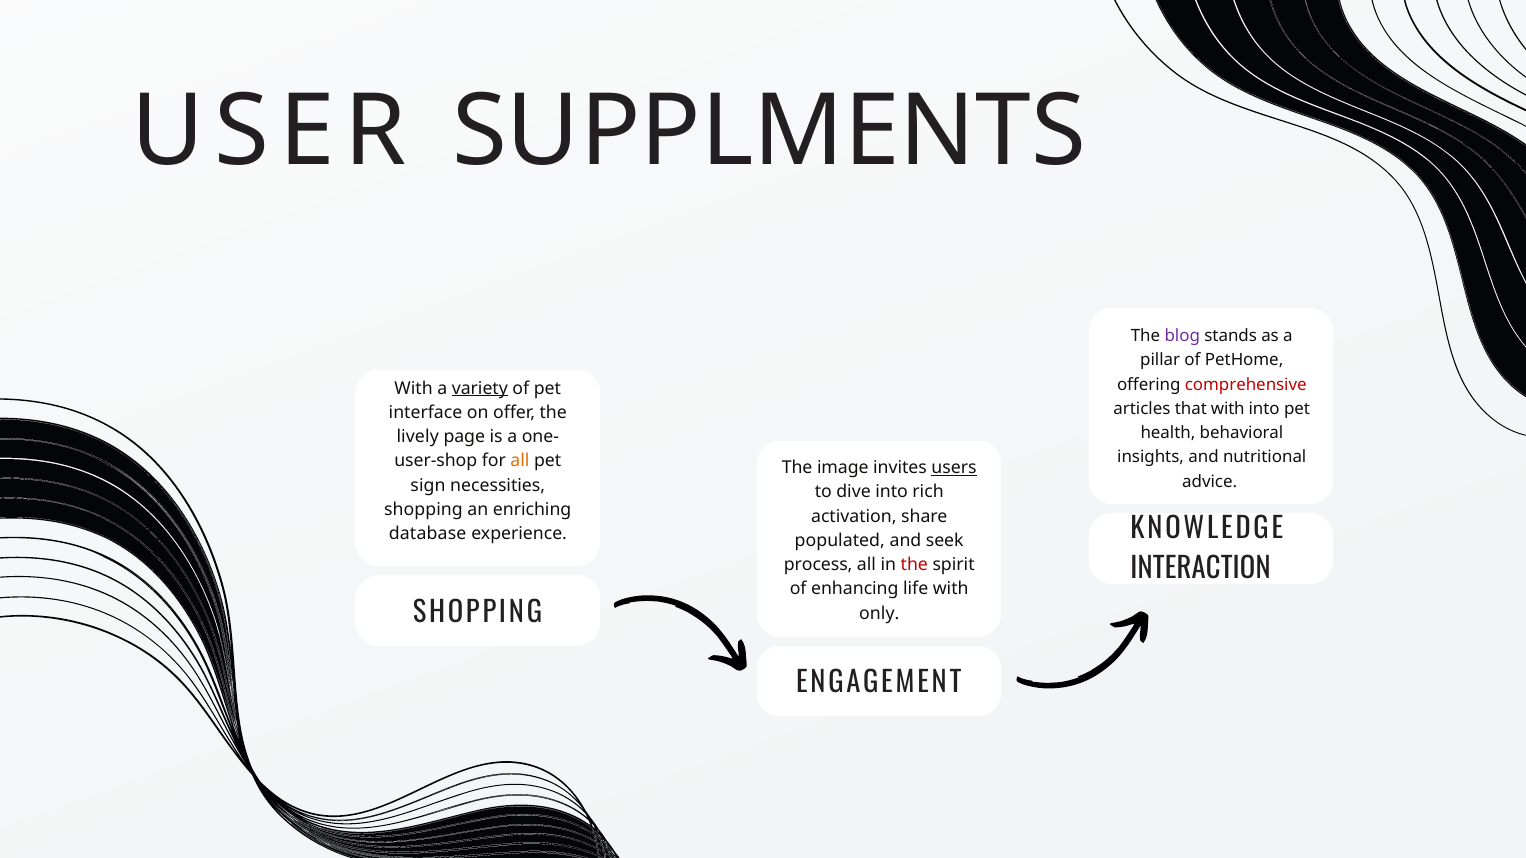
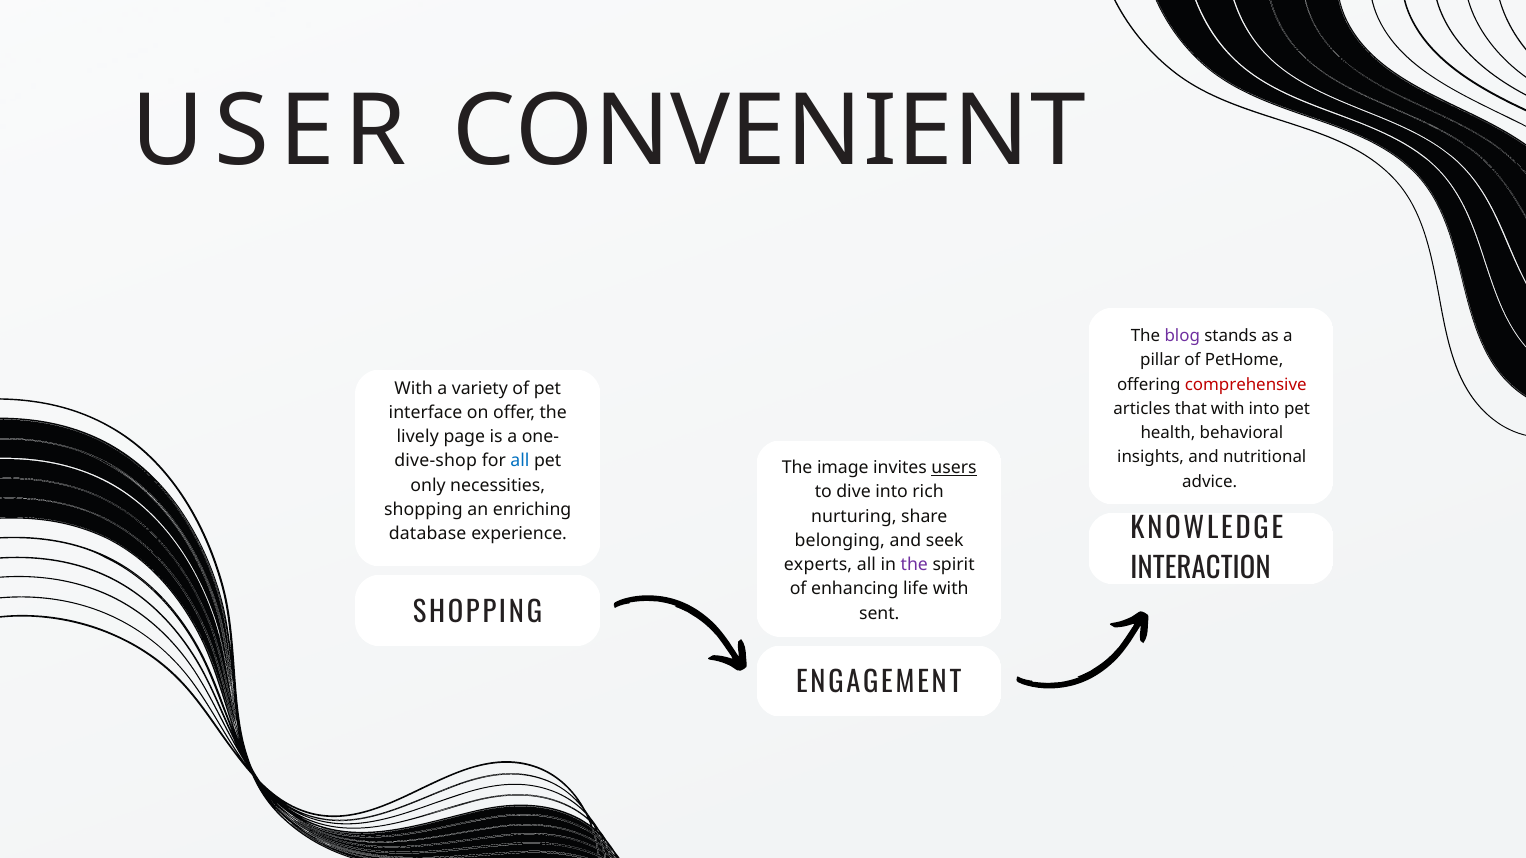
SUPPLMENTS: SUPPLMENTS -> CONVENIENT
variety underline: present -> none
user-shop: user-shop -> dive-shop
all at (520, 461) colour: orange -> blue
sign: sign -> only
activation: activation -> nurturing
populated: populated -> belonging
process: process -> experts
the at (914, 565) colour: red -> purple
only: only -> sent
